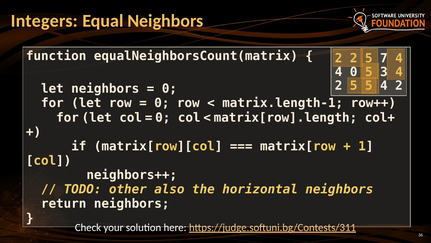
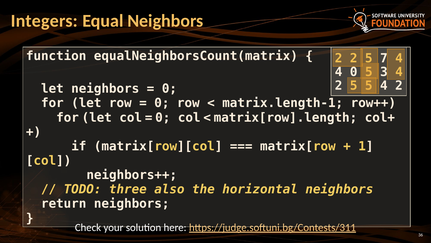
other: other -> three
